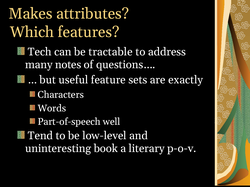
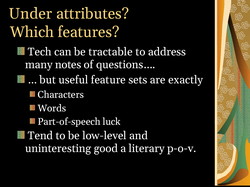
Makes: Makes -> Under
well: well -> luck
book: book -> good
